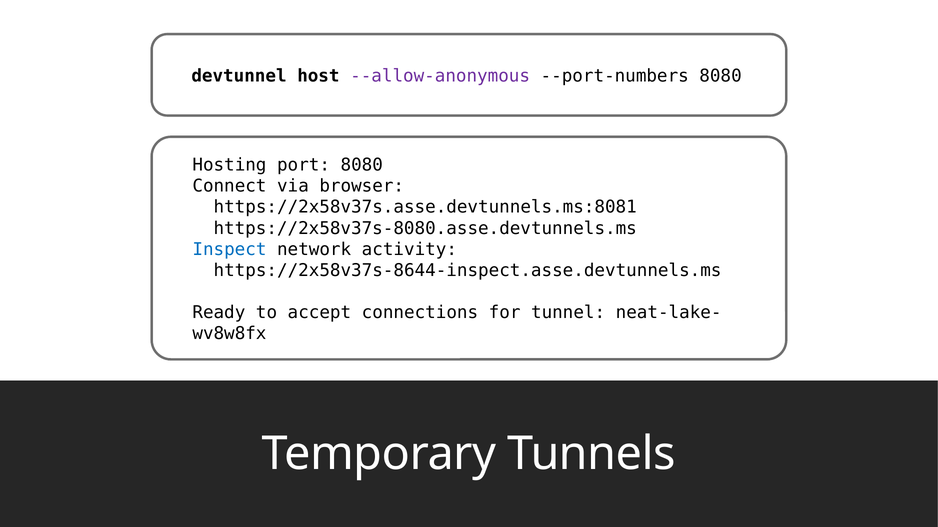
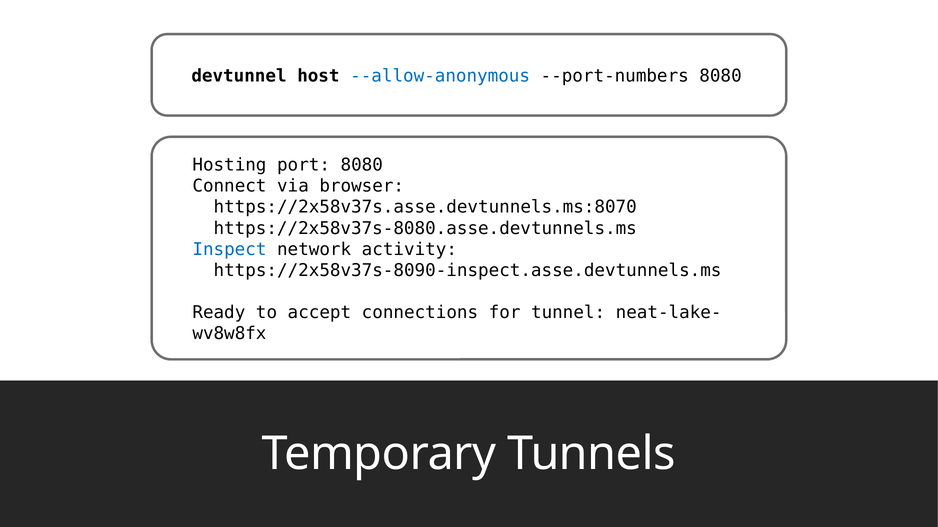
--allow-anonymous colour: purple -> blue
https://2x58v37s.asse.devtunnels.ms:8081: https://2x58v37s.asse.devtunnels.ms:8081 -> https://2x58v37s.asse.devtunnels.ms:8070
https://2x58v37s-8644-inspect.asse.devtunnels.ms: https://2x58v37s-8644-inspect.asse.devtunnels.ms -> https://2x58v37s-8090-inspect.asse.devtunnels.ms
